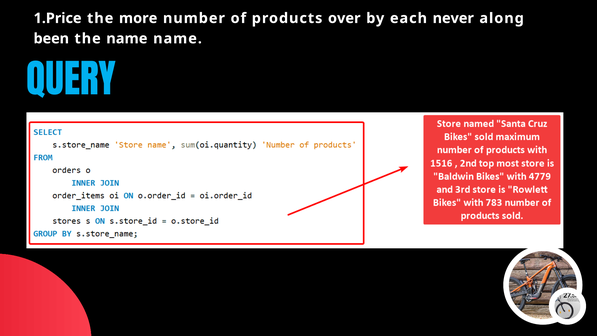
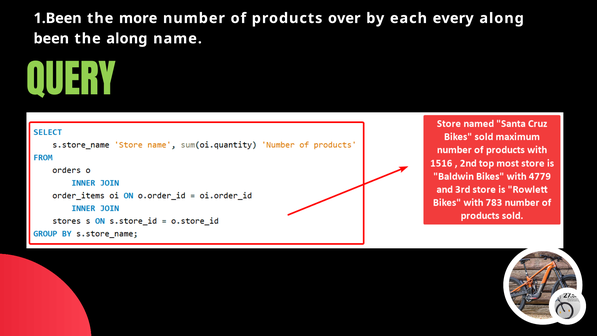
1.Price: 1.Price -> 1.Been
never: never -> every
the name: name -> along
QUERY colour: light blue -> light green
